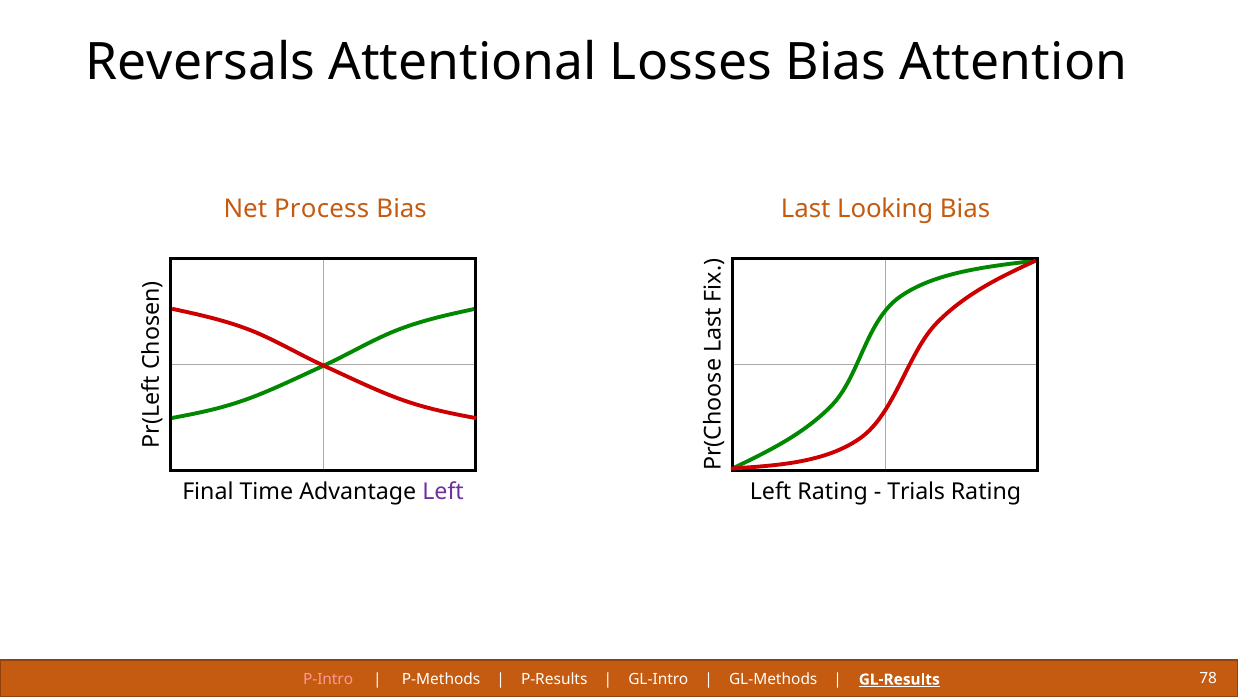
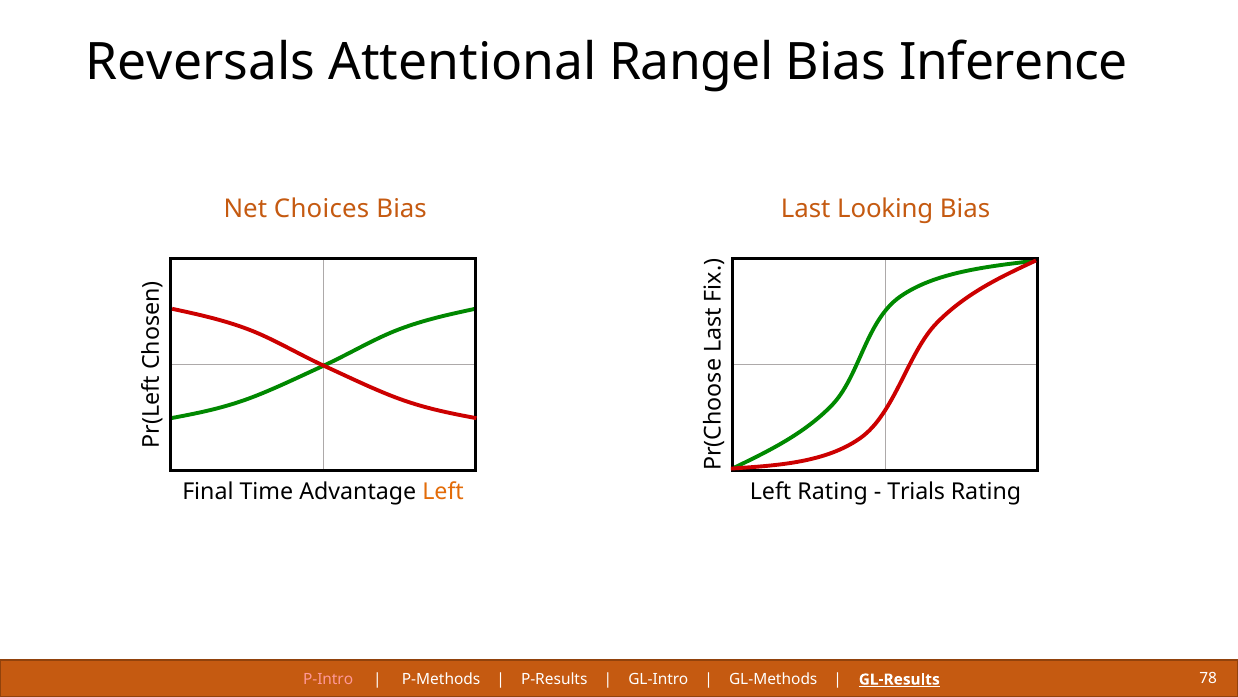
Losses: Losses -> Rangel
Attention: Attention -> Inference
Process: Process -> Choices
Left at (443, 491) colour: purple -> orange
